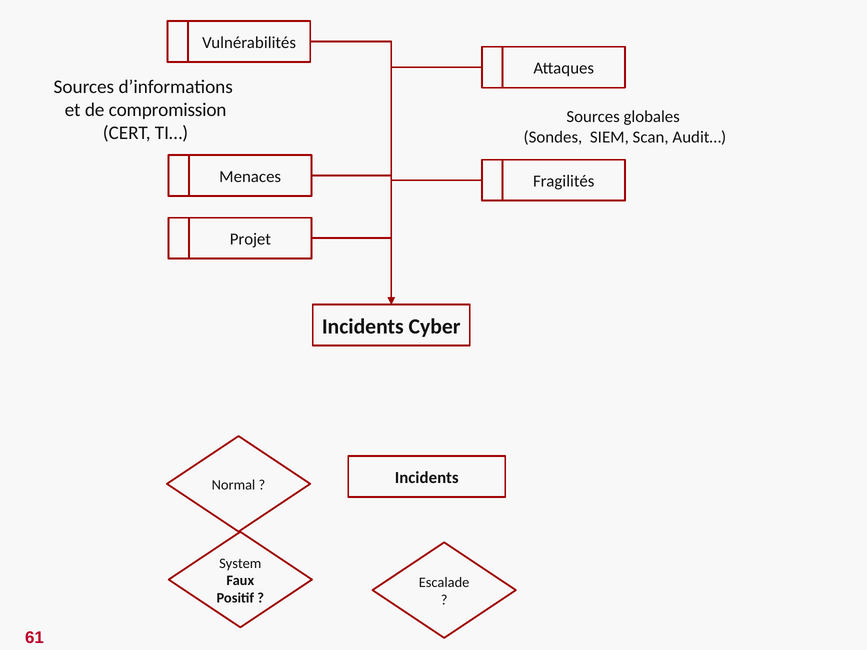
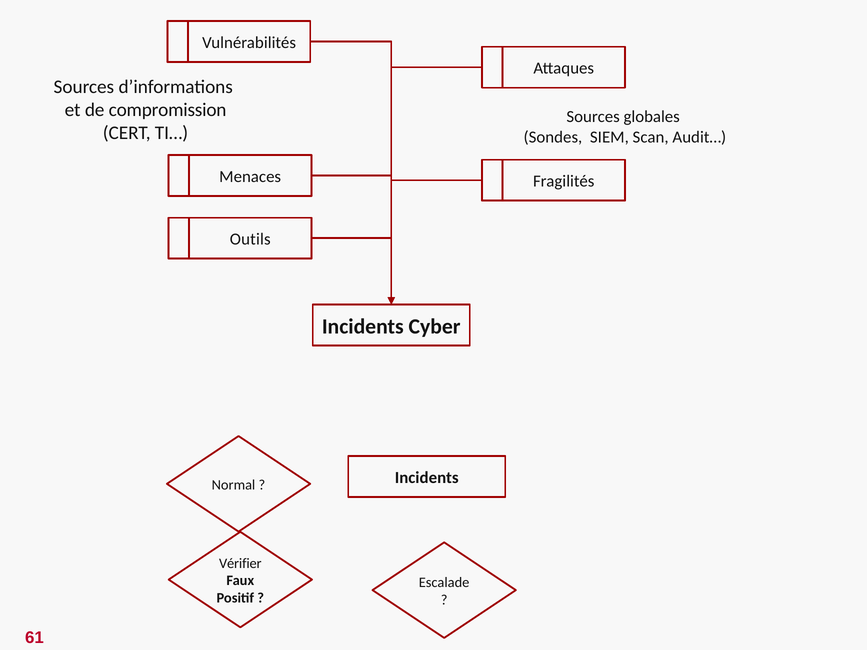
Projet: Projet -> Outils
System: System -> Vérifier
